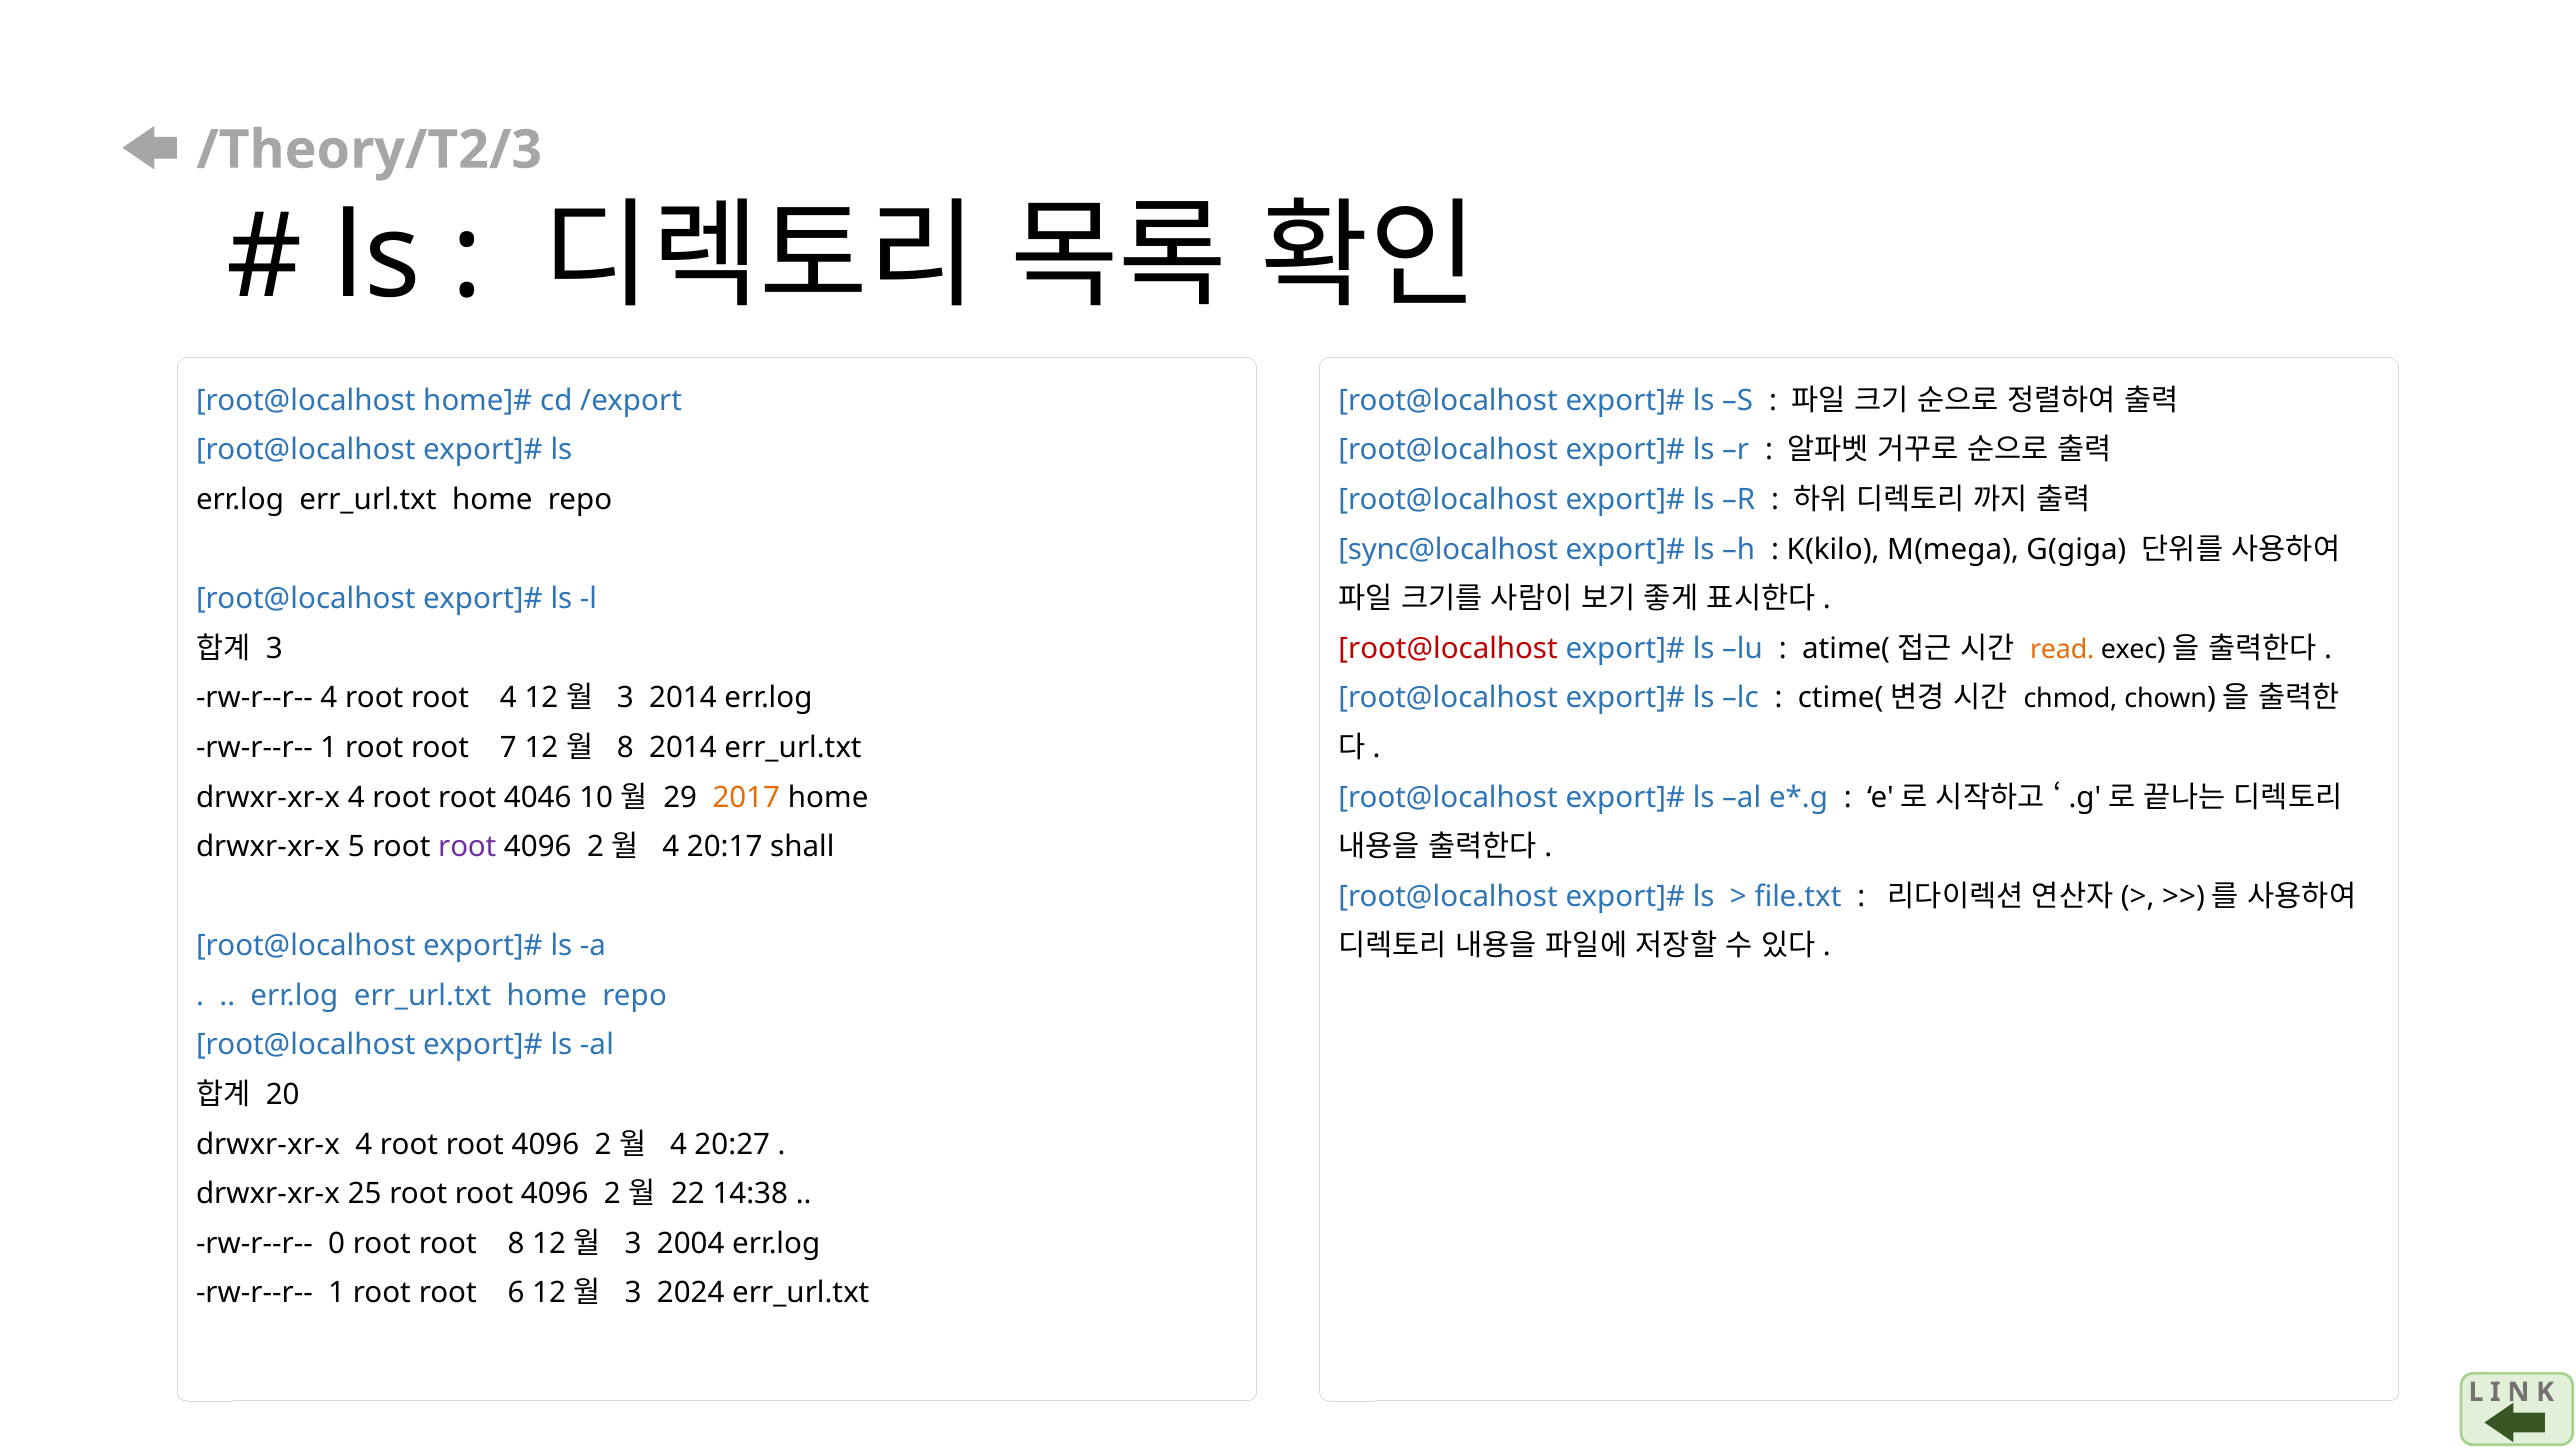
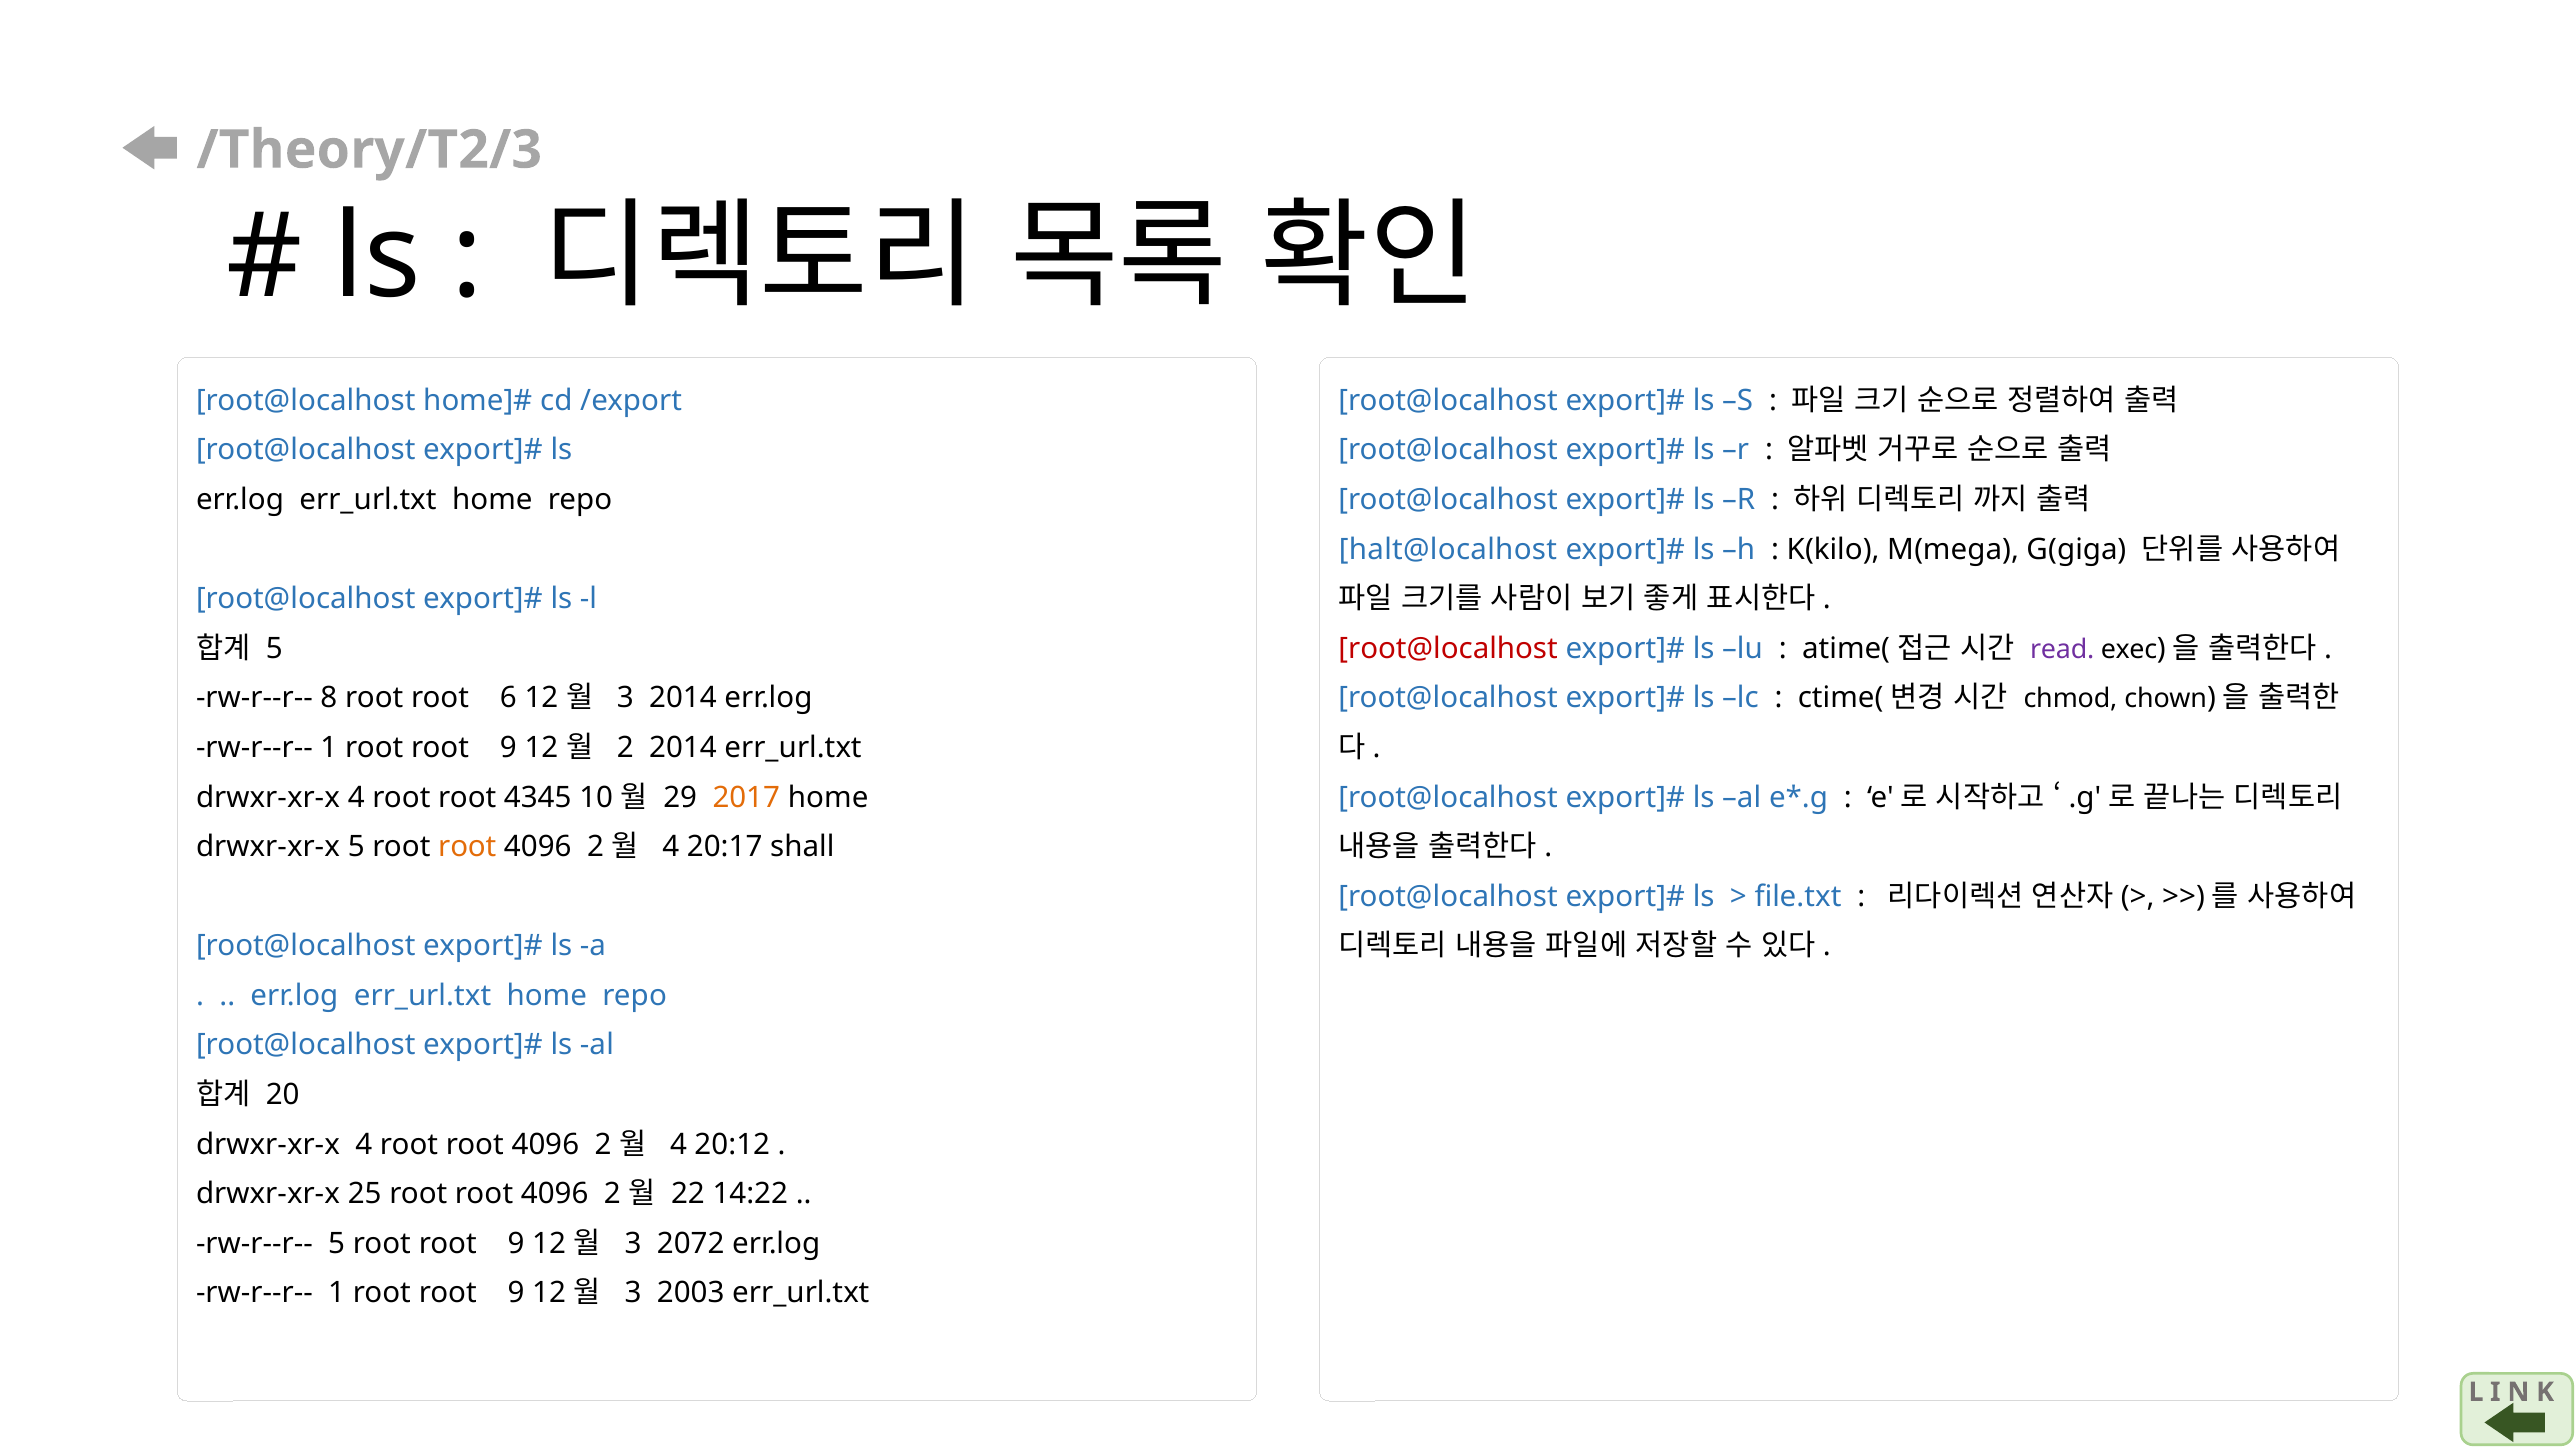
sync@localhost: sync@localhost -> halt@localhost
3 at (274, 649): 3 -> 5
read colour: orange -> purple
rw-r--r-- 4: 4 -> 8
root 4: 4 -> 6
7 at (508, 748): 7 -> 9
8 at (625, 748): 8 -> 2
4046: 4046 -> 4345
root at (467, 847) colour: purple -> orange
20:27: 20:27 -> 20:12
14:38: 14:38 -> 14:22
rw-r--r-- 0: 0 -> 5
8 at (516, 1244): 8 -> 9
2004: 2004 -> 2072
6 at (516, 1293): 6 -> 9
2024: 2024 -> 2003
